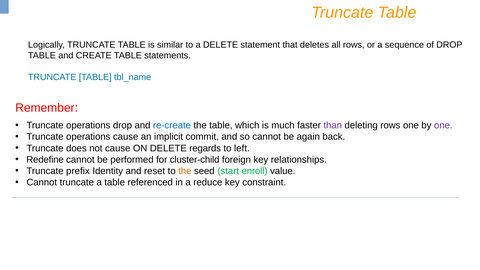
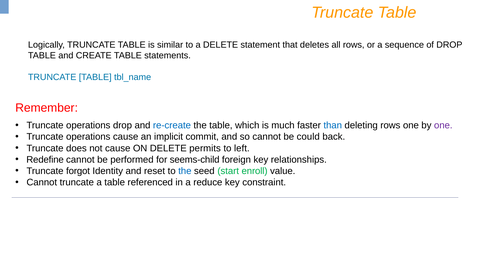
than colour: purple -> blue
again: again -> could
regards: regards -> permits
cluster-child: cluster-child -> seems-child
prefix: prefix -> forgot
the at (185, 171) colour: orange -> blue
